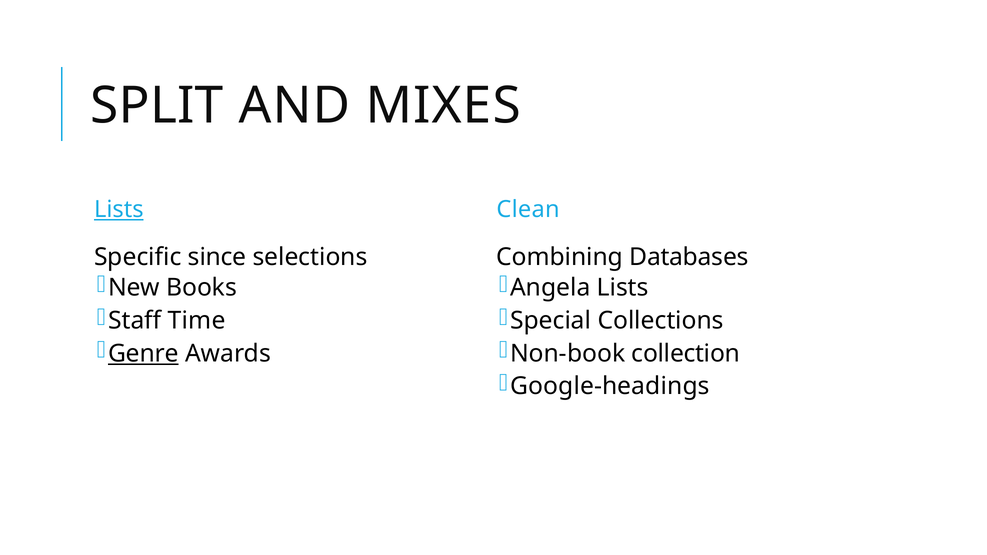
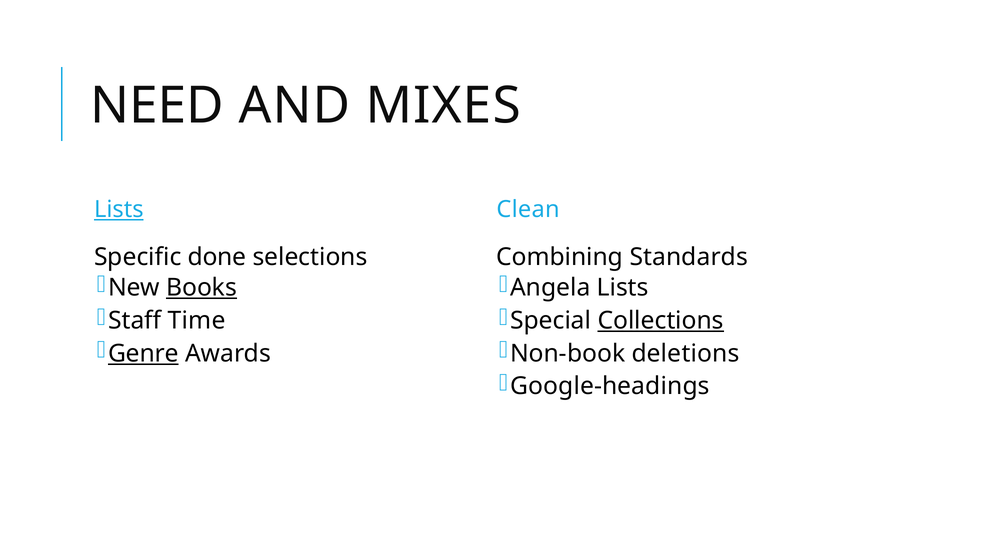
SPLIT: SPLIT -> NEED
since: since -> done
Databases: Databases -> Standards
Books underline: none -> present
Collections underline: none -> present
collection: collection -> deletions
